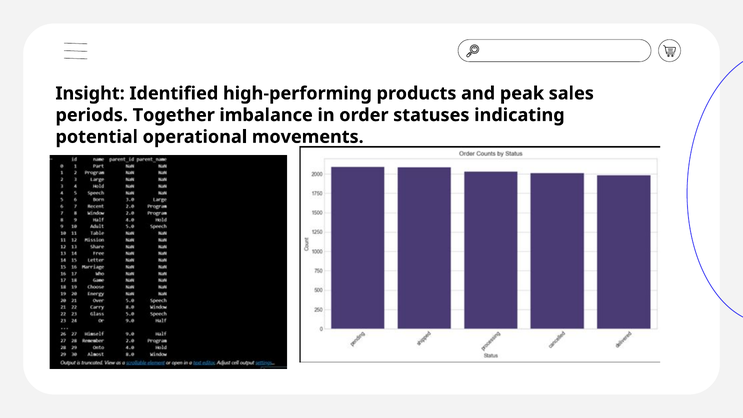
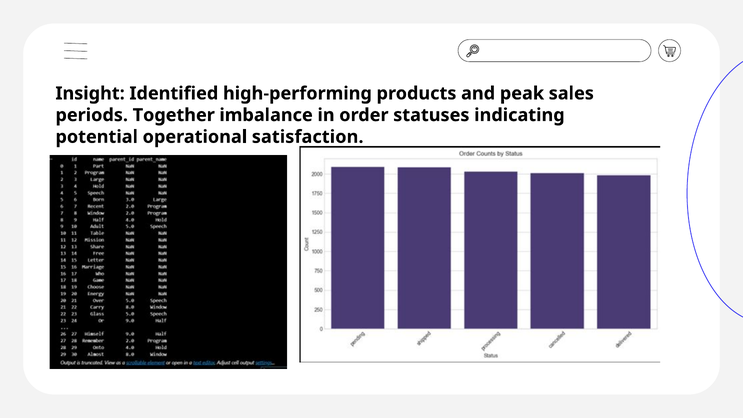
movements: movements -> satisfaction
